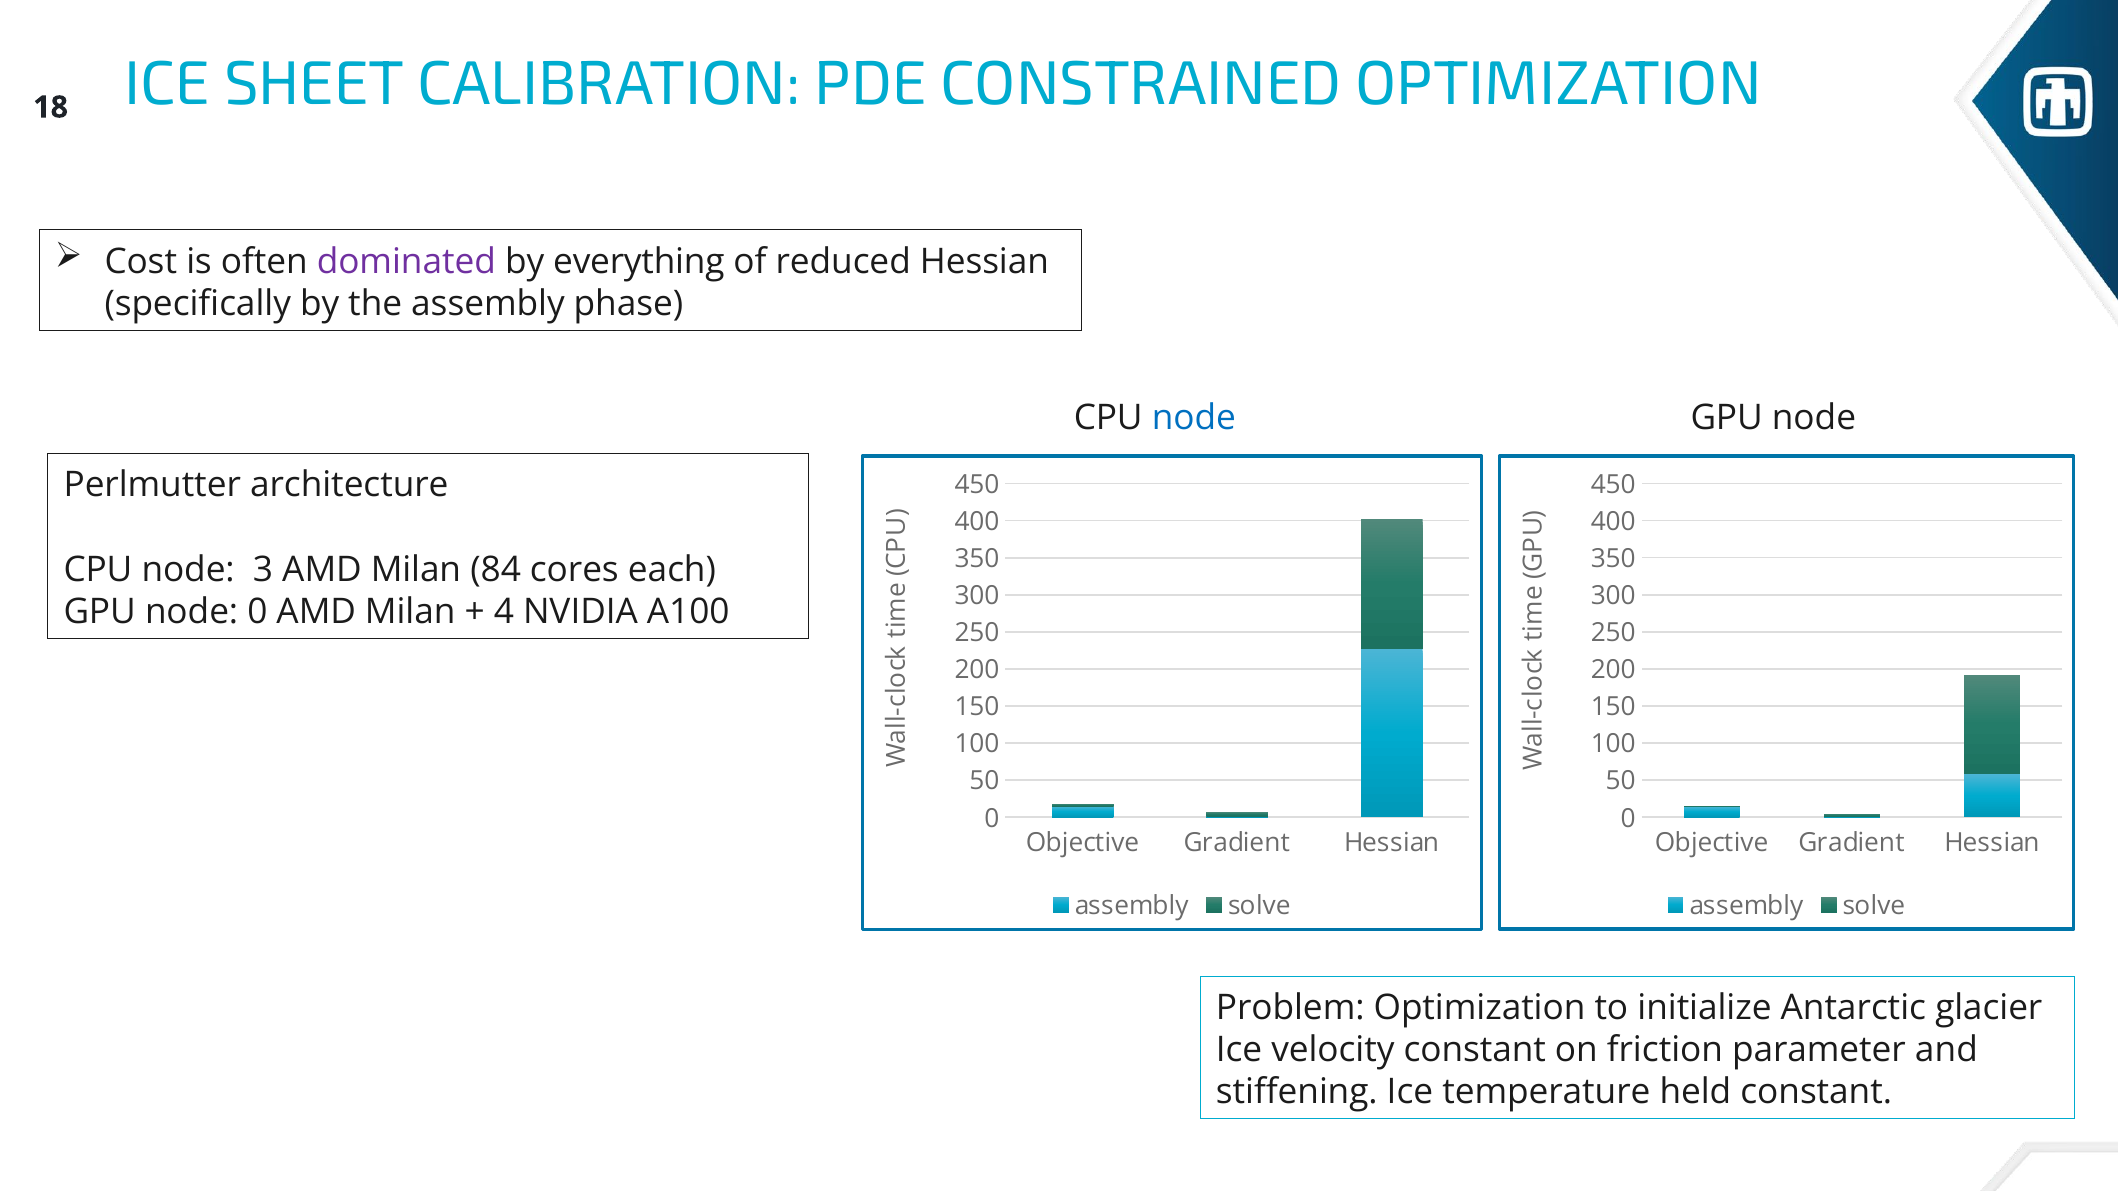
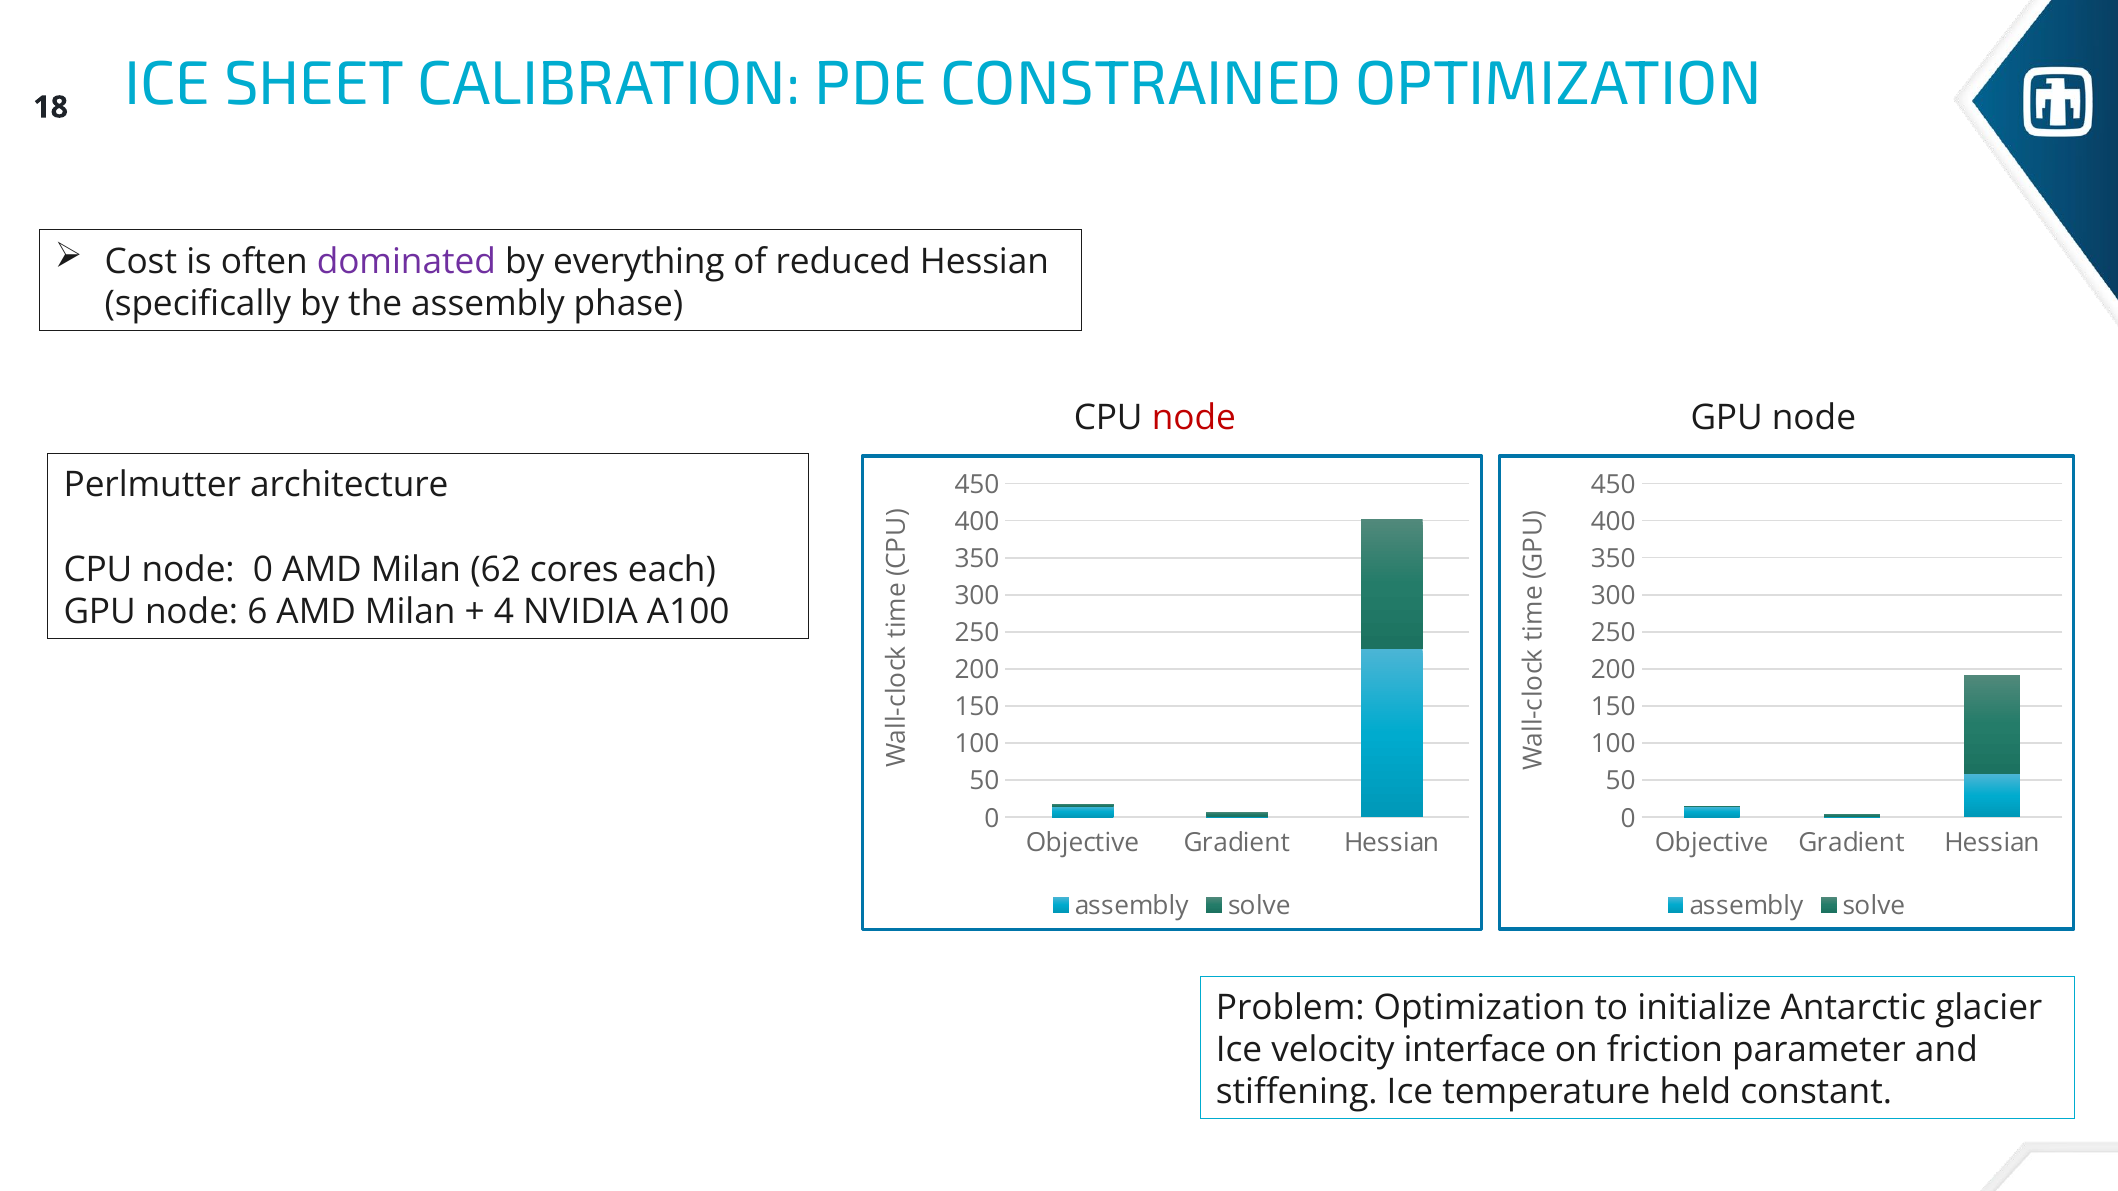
node at (1194, 418) colour: blue -> red
node 3: 3 -> 0
84: 84 -> 62
node 0: 0 -> 6
velocity constant: constant -> interface
